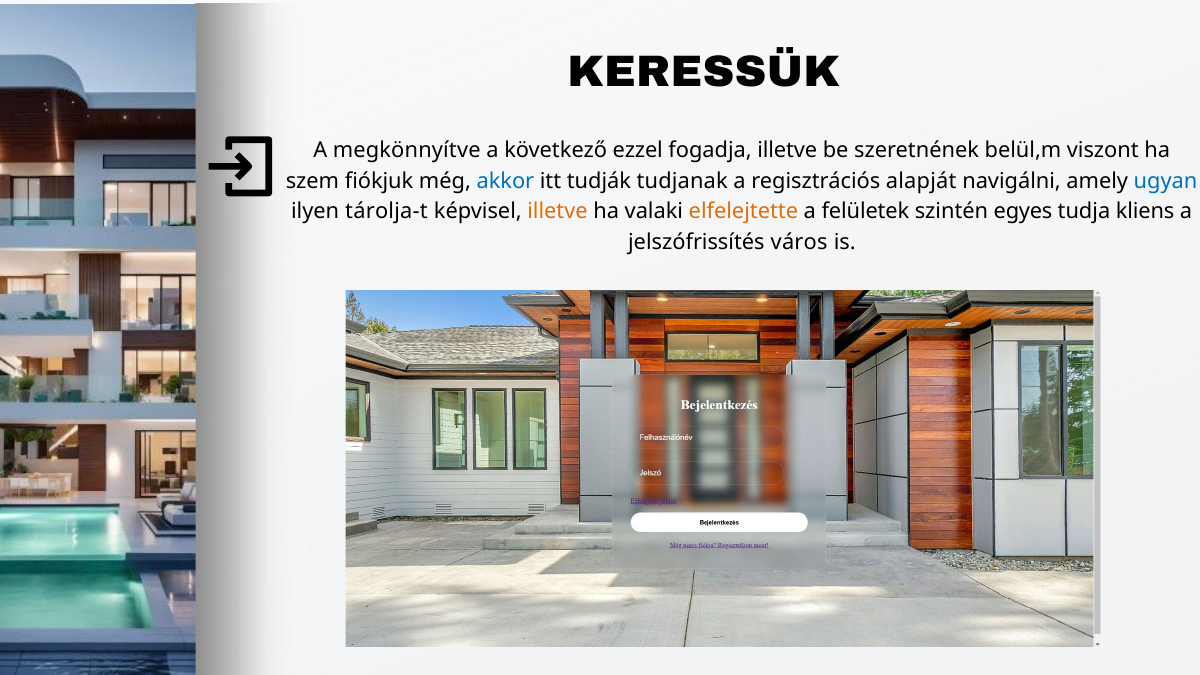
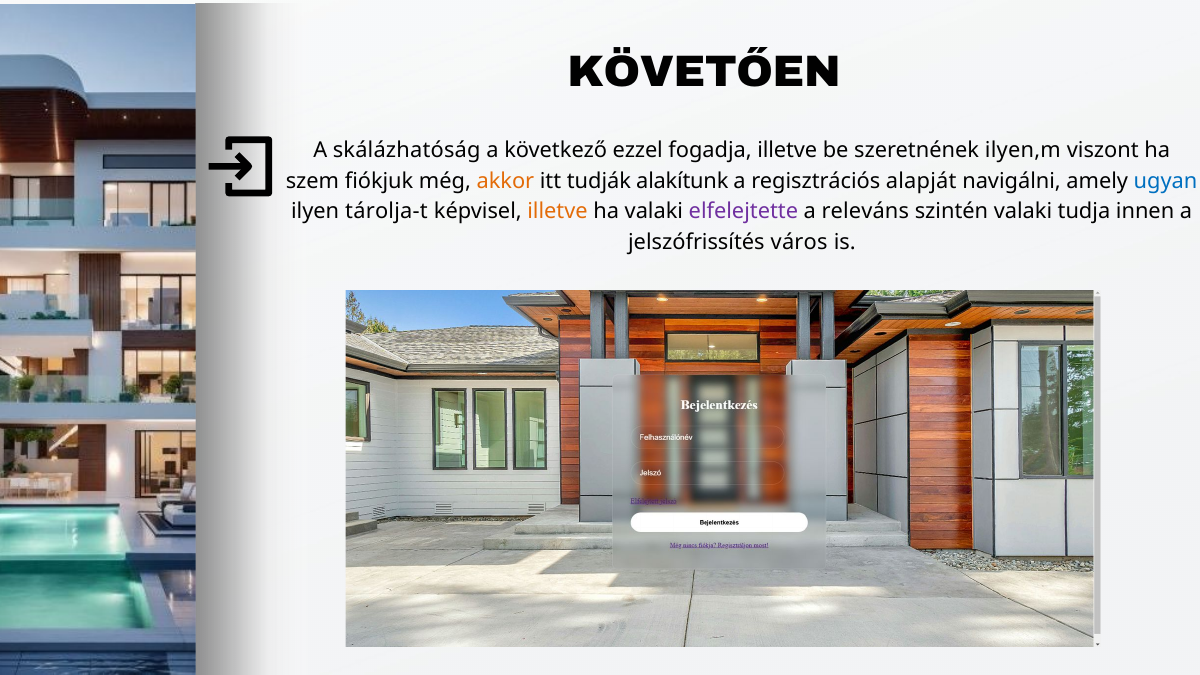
KERESSÜK: KERESSÜK -> KÖVETŐEN
megkönnyítve: megkönnyítve -> skálázhatóság
belül,m: belül,m -> ilyen,m
akkor colour: blue -> orange
tudjanak: tudjanak -> alakítunk
elfelejtette colour: orange -> purple
felületek: felületek -> releváns
szintén egyes: egyes -> valaki
kliens: kliens -> innen
